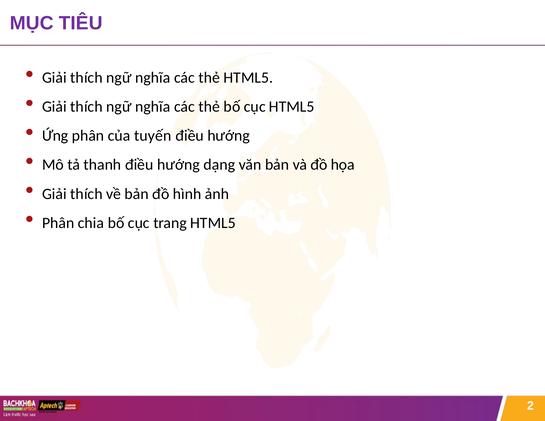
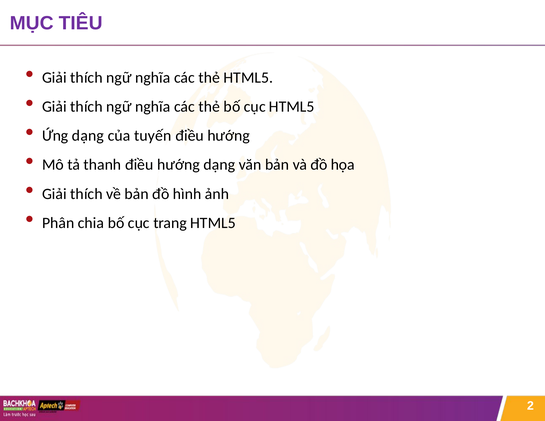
Ứng phân: phân -> dạng
